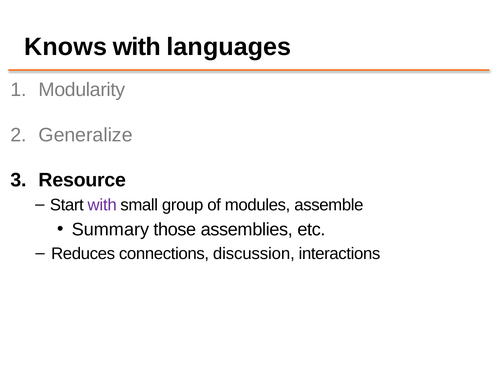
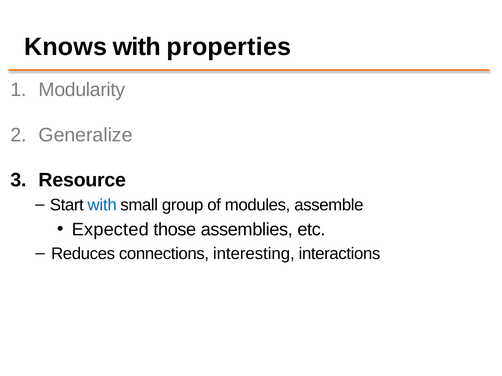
languages: languages -> properties
with at (102, 205) colour: purple -> blue
Summary: Summary -> Expected
discussion: discussion -> interesting
